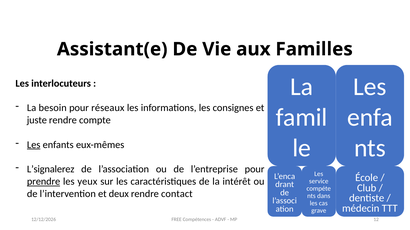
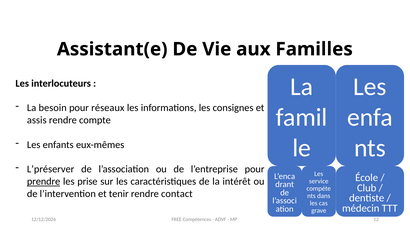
juste: juste -> assis
Les at (34, 145) underline: present -> none
L’signalerez: L’signalerez -> L’préserver
yeux: yeux -> prise
deux: deux -> tenir
